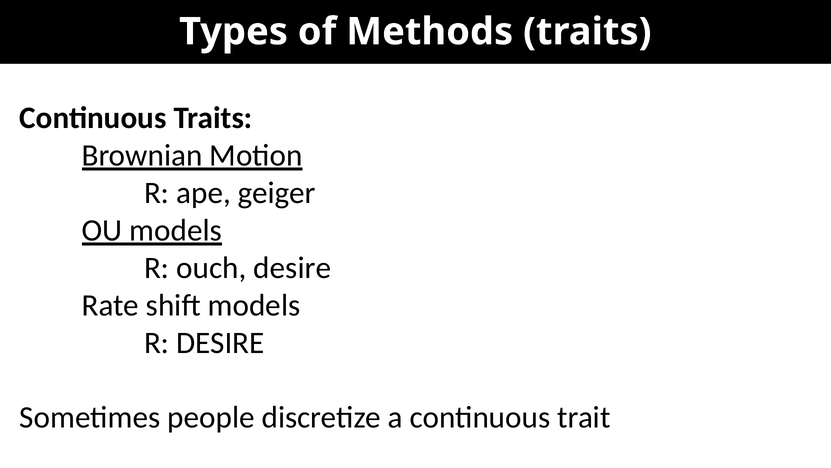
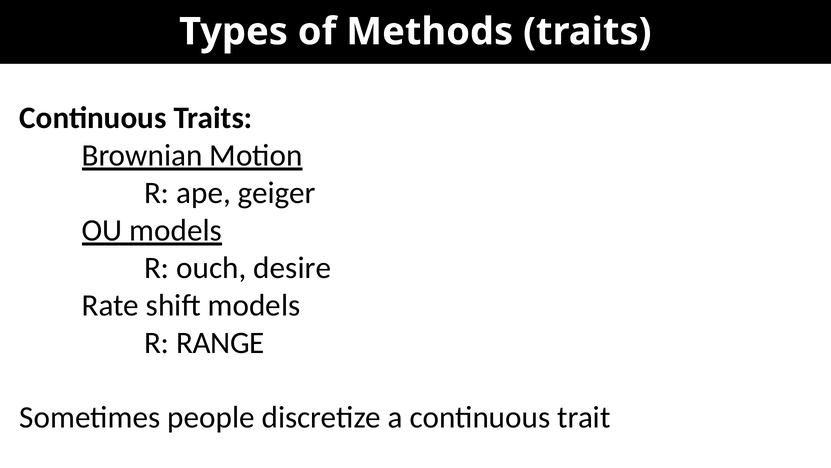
R DESIRE: DESIRE -> RANGE
